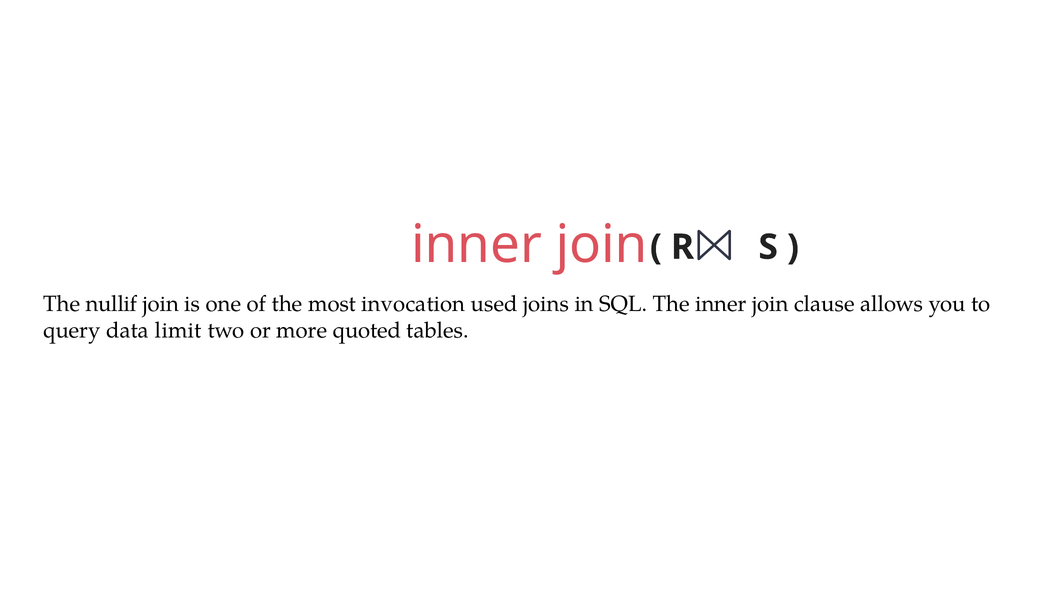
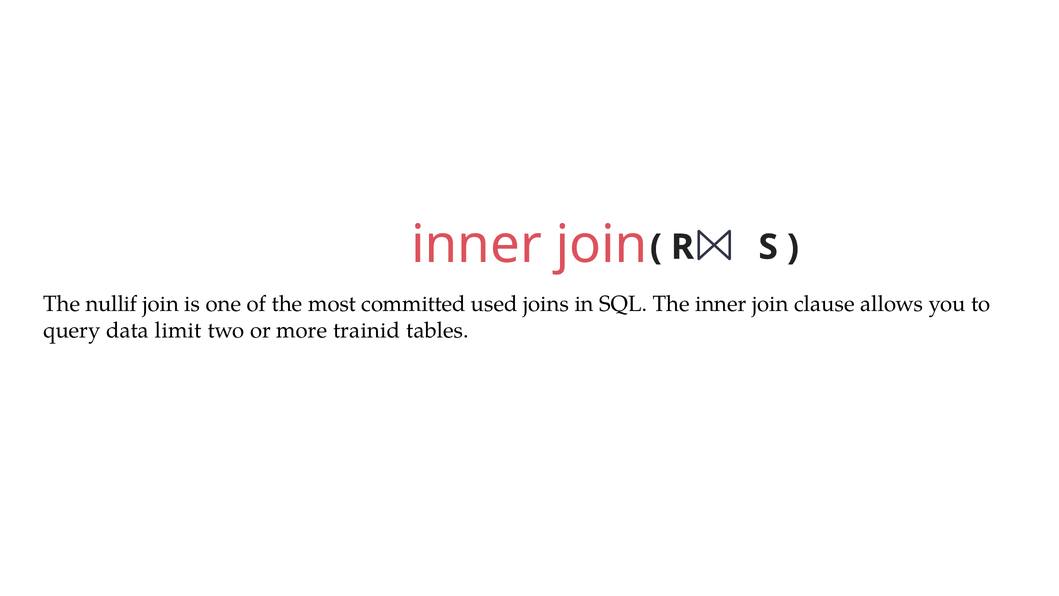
invocation: invocation -> committed
quoted: quoted -> trainid
